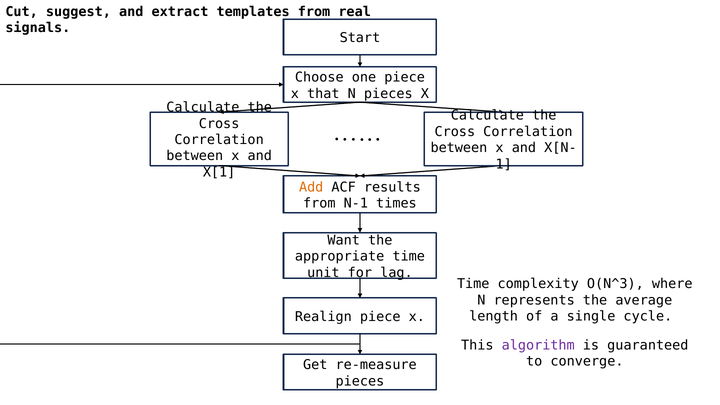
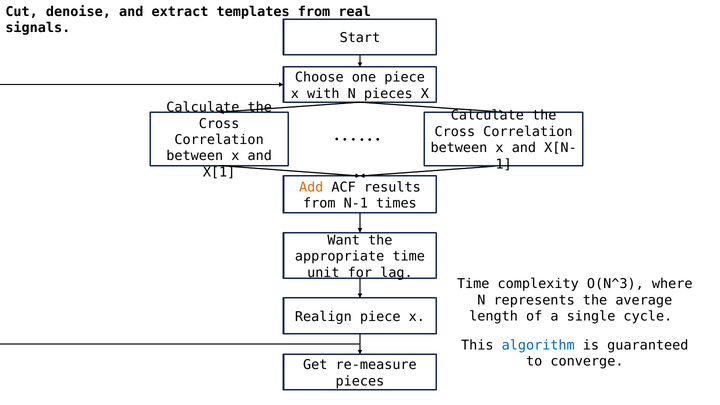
suggest: suggest -> denoise
that: that -> with
algorithm colour: purple -> blue
